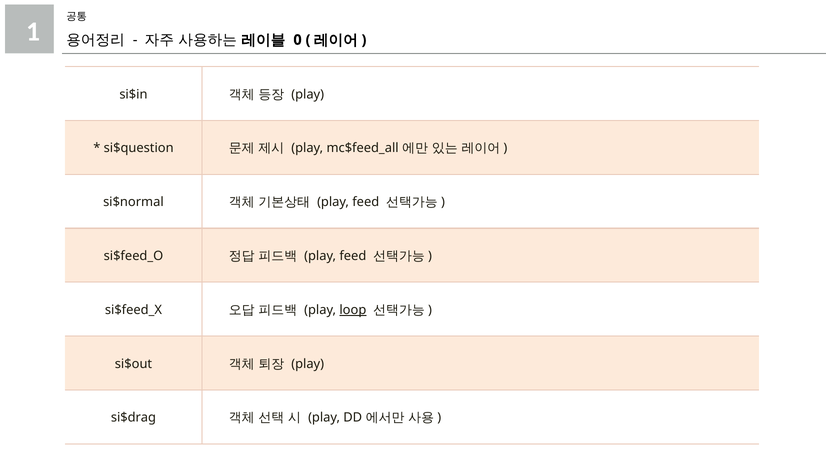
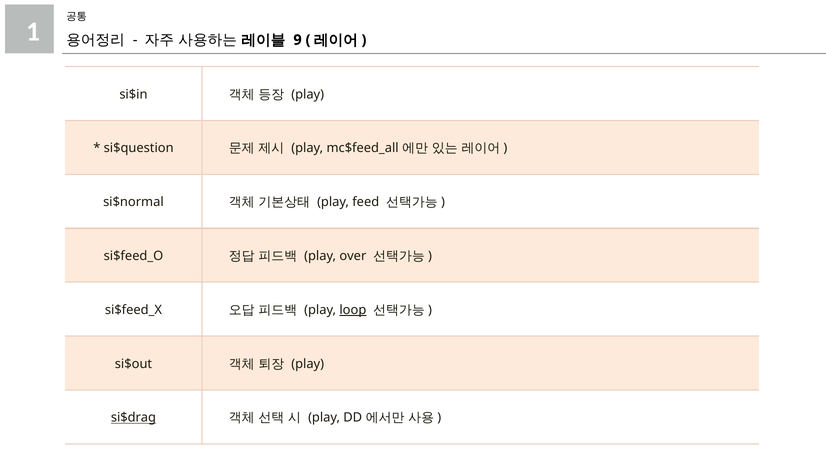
0: 0 -> 9
feed at (353, 256): feed -> over
si$drag underline: none -> present
